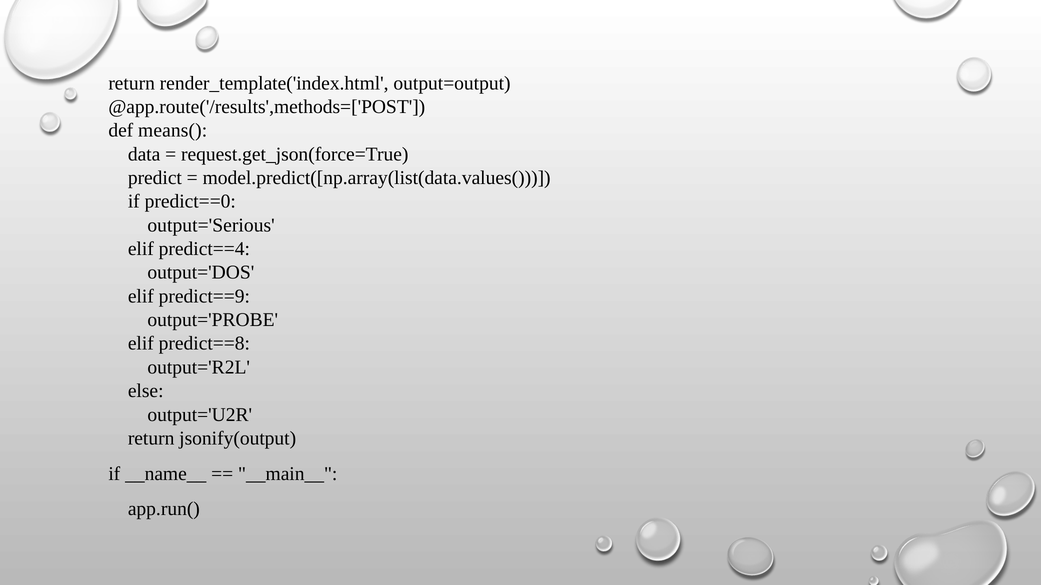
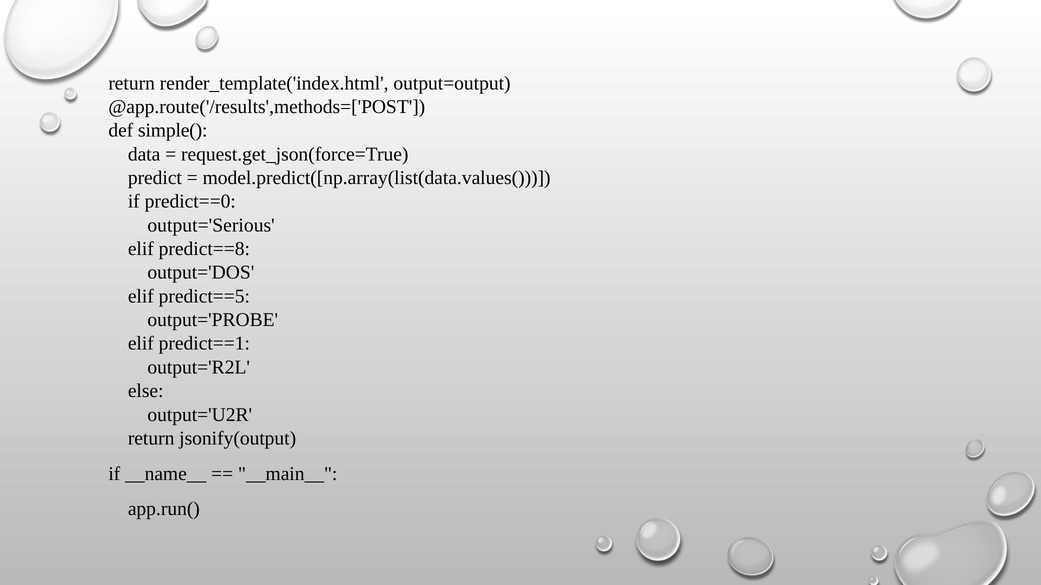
means(: means( -> simple(
predict==4: predict==4 -> predict==8
predict==9: predict==9 -> predict==5
predict==8: predict==8 -> predict==1
